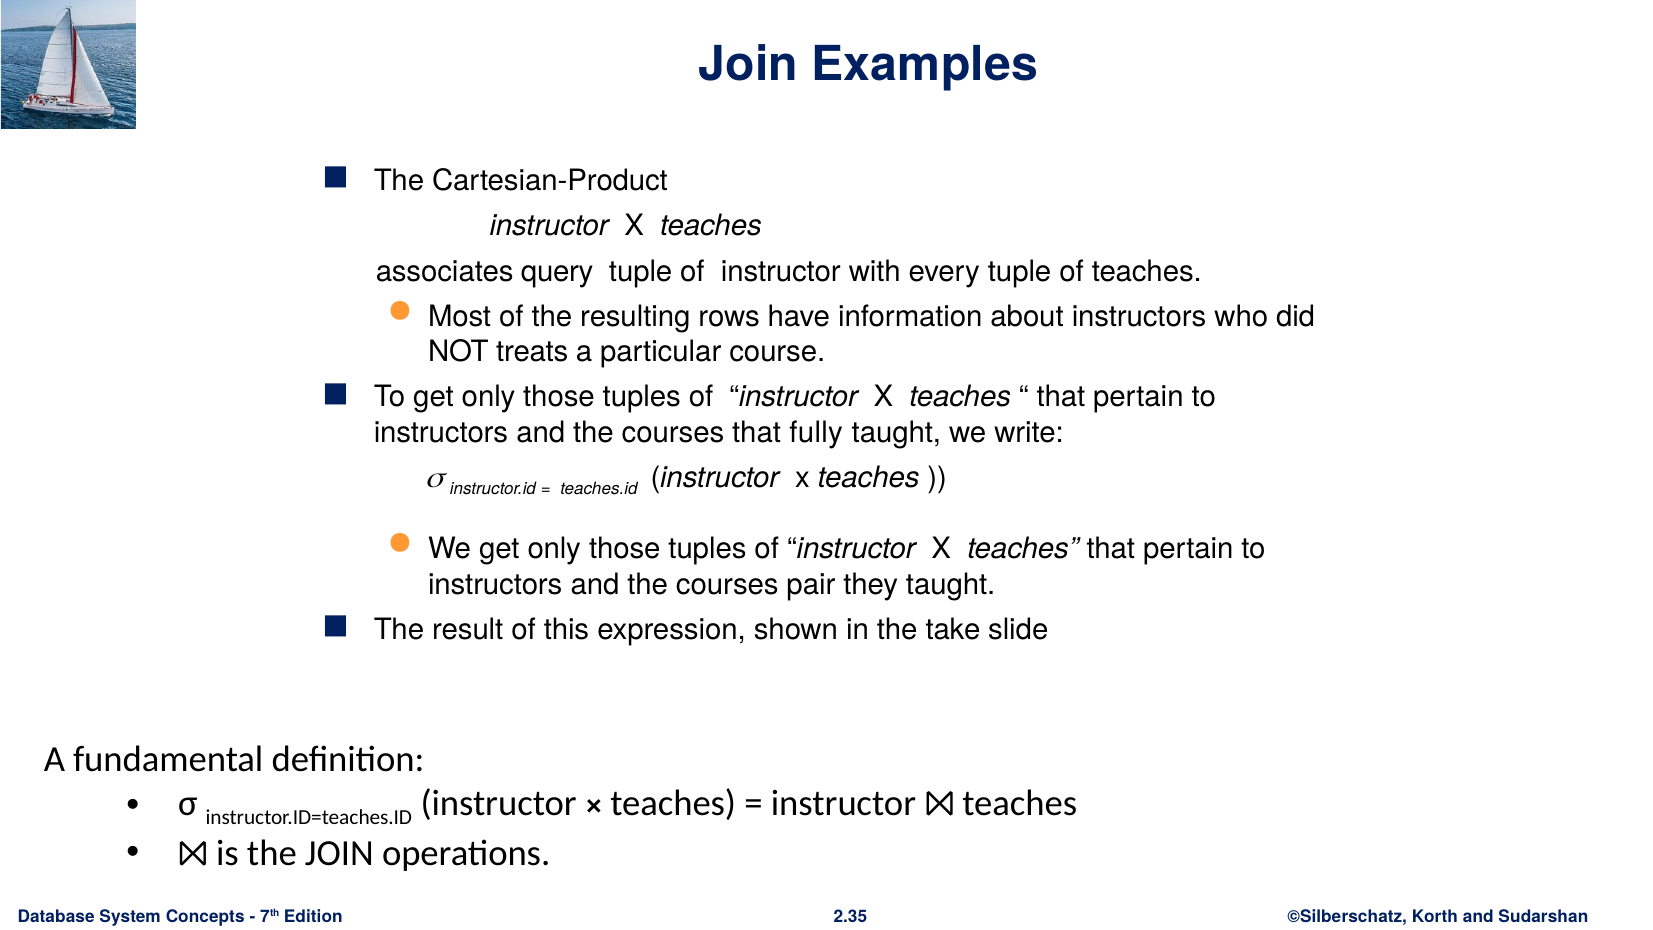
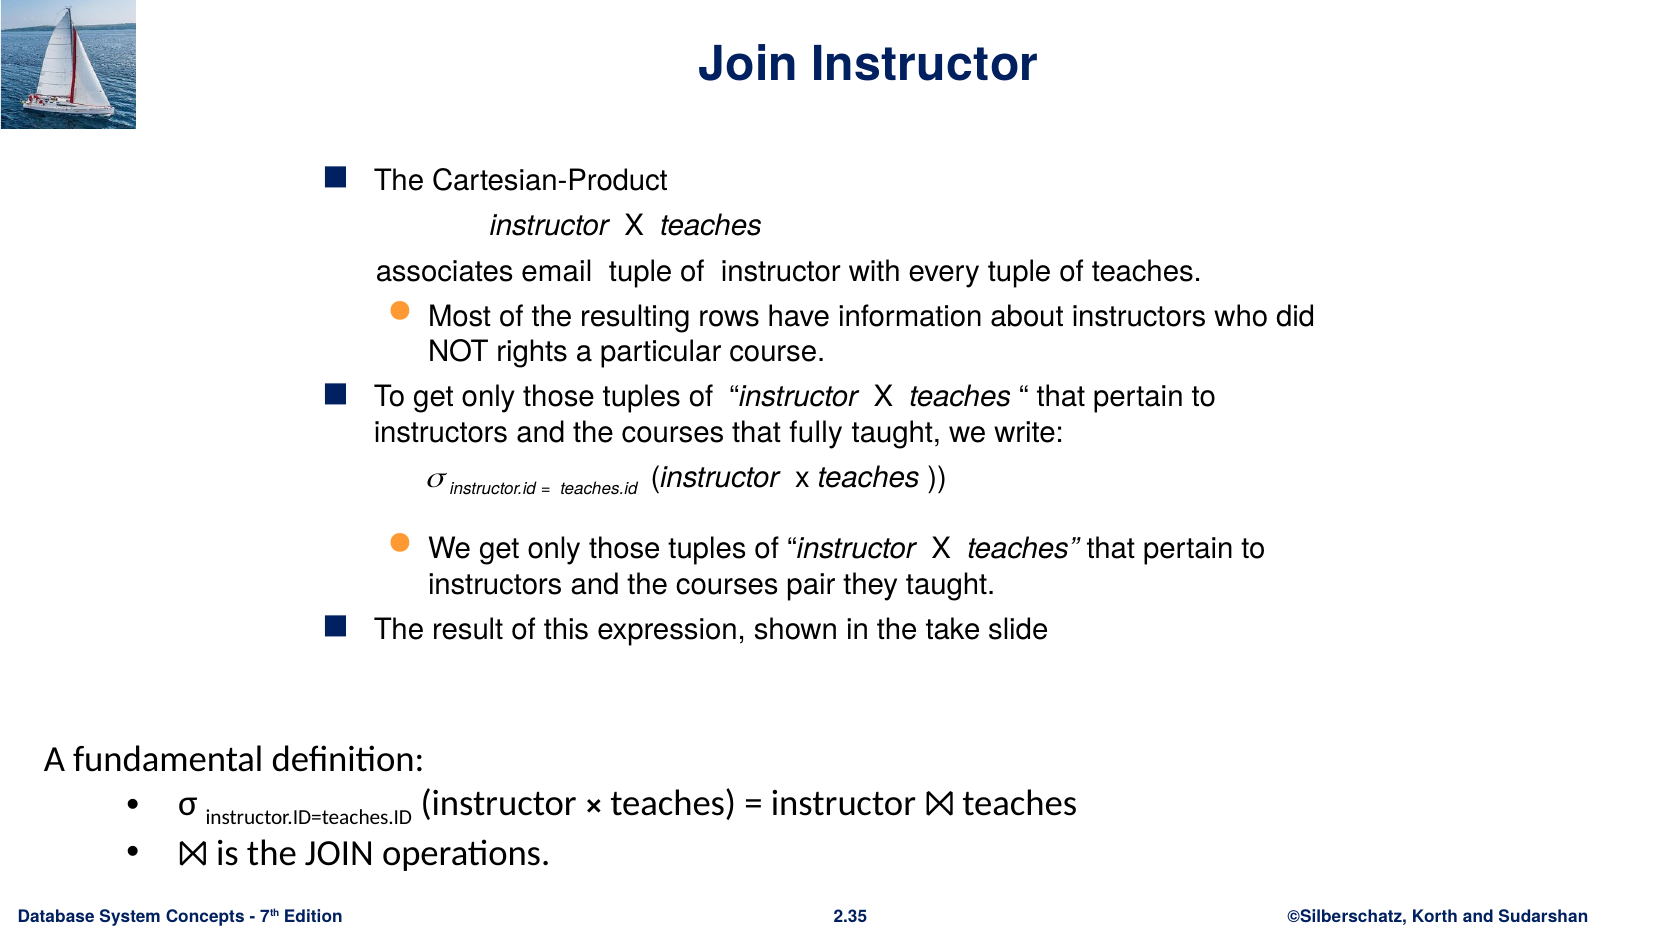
Join Examples: Examples -> Instructor
query: query -> email
treats: treats -> rights
